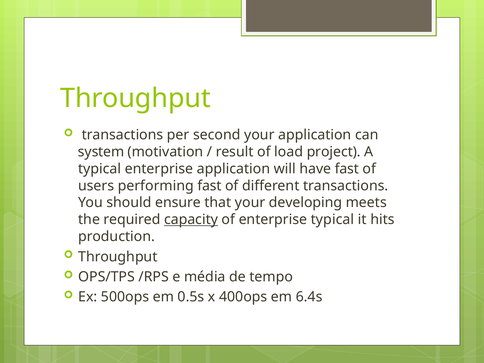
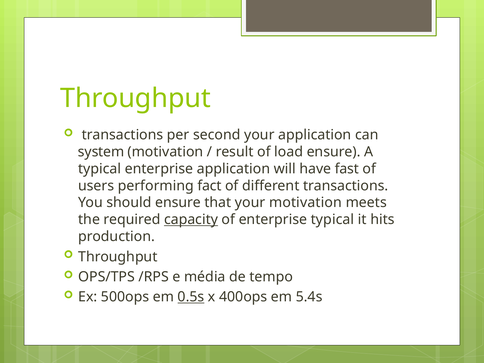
load project: project -> ensure
performing fast: fast -> fact
your developing: developing -> motivation
0.5s underline: none -> present
6.4s: 6.4s -> 5.4s
